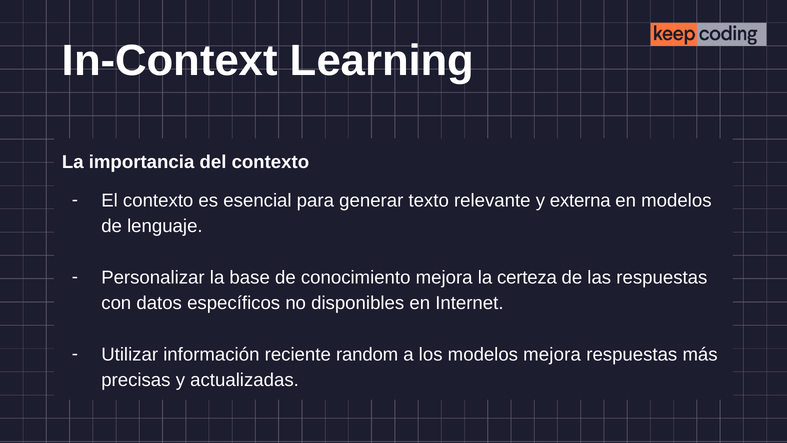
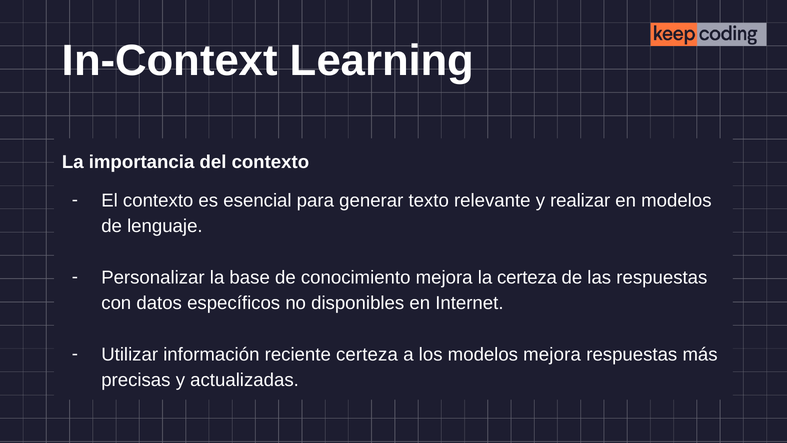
externa: externa -> realizar
reciente random: random -> certeza
